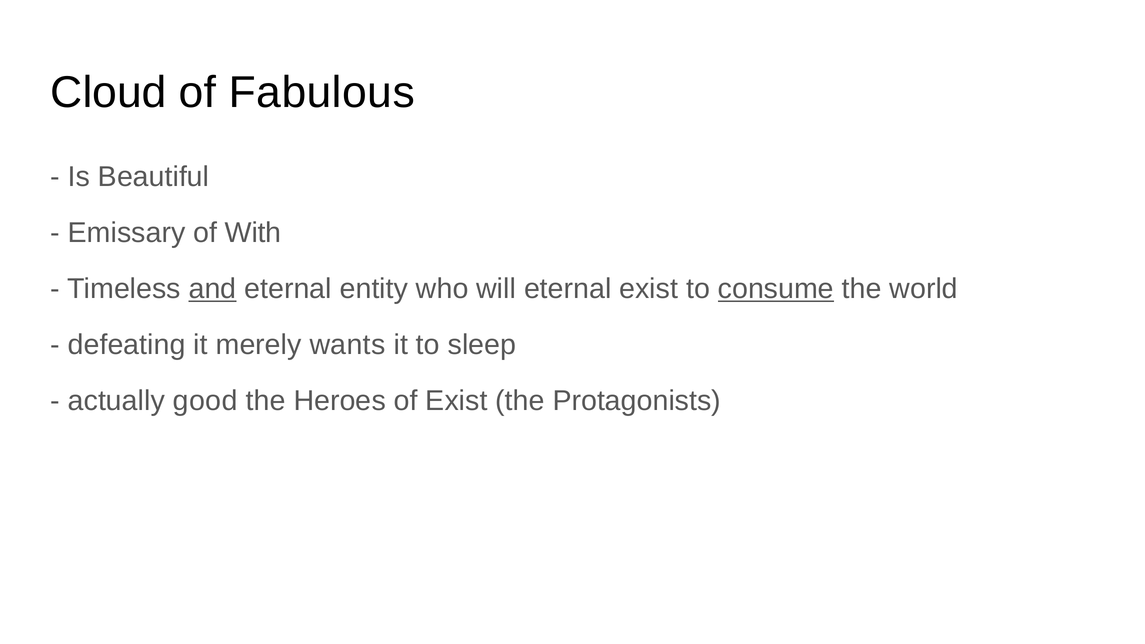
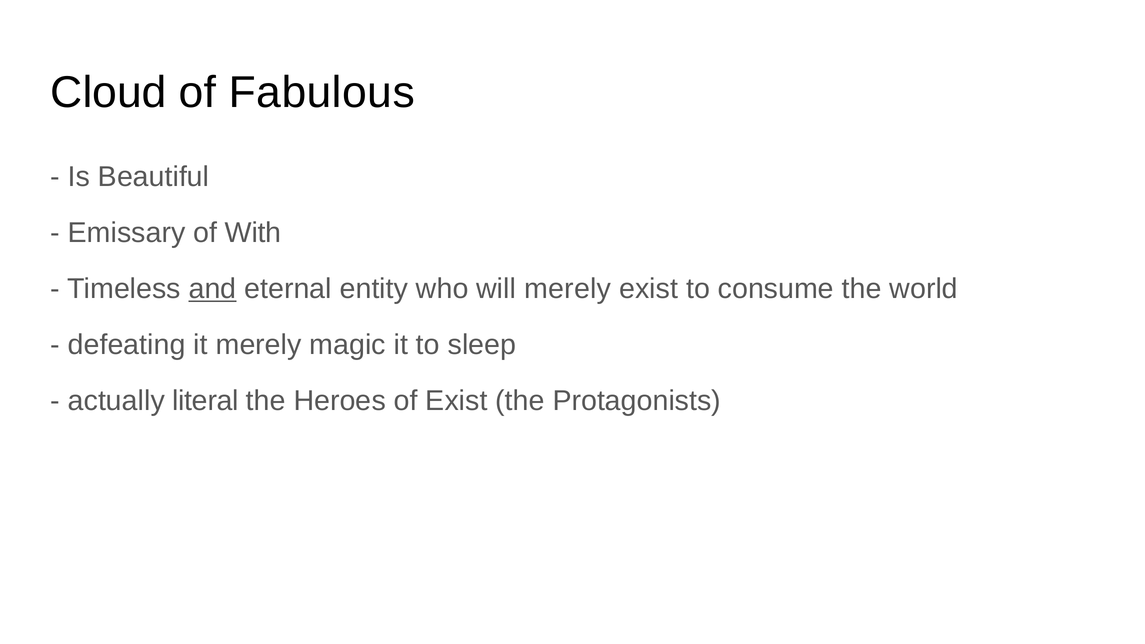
will eternal: eternal -> merely
consume underline: present -> none
wants: wants -> magic
good: good -> literal
